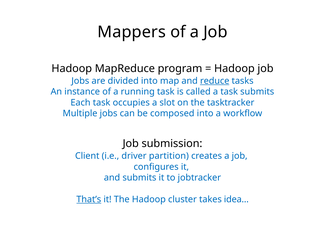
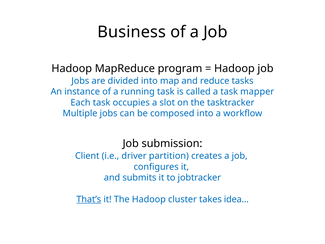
Mappers: Mappers -> Business
reduce underline: present -> none
task submits: submits -> mapper
